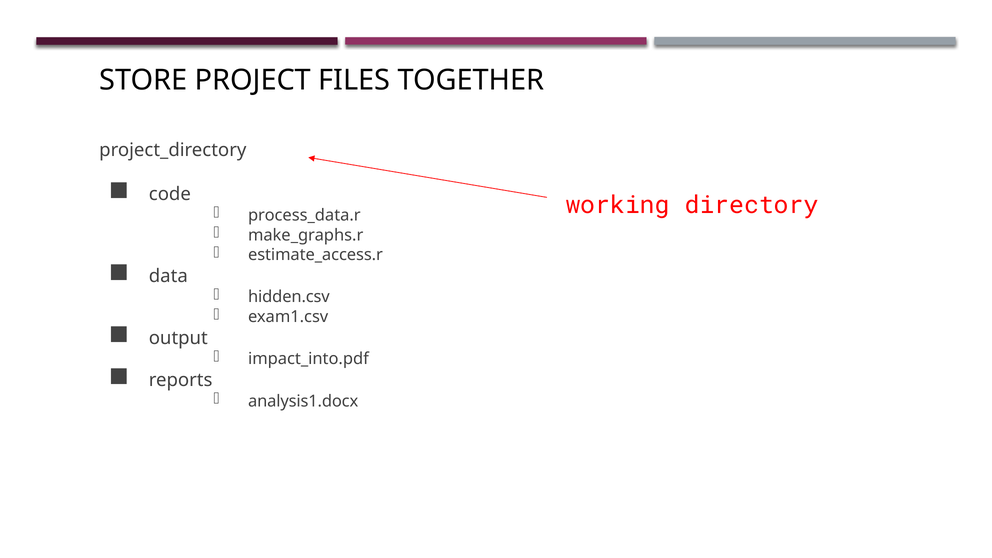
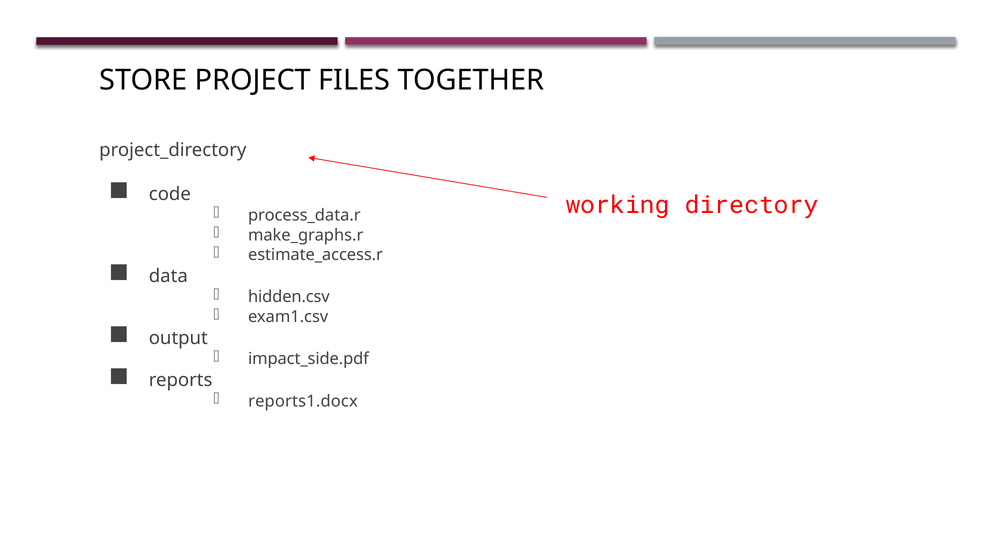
impact_into.pdf: impact_into.pdf -> impact_side.pdf
analysis1.docx: analysis1.docx -> reports1.docx
